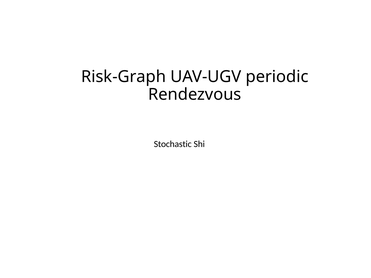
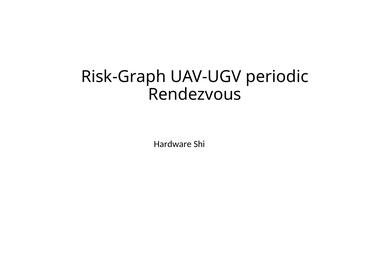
Stochastic: Stochastic -> Hardware
